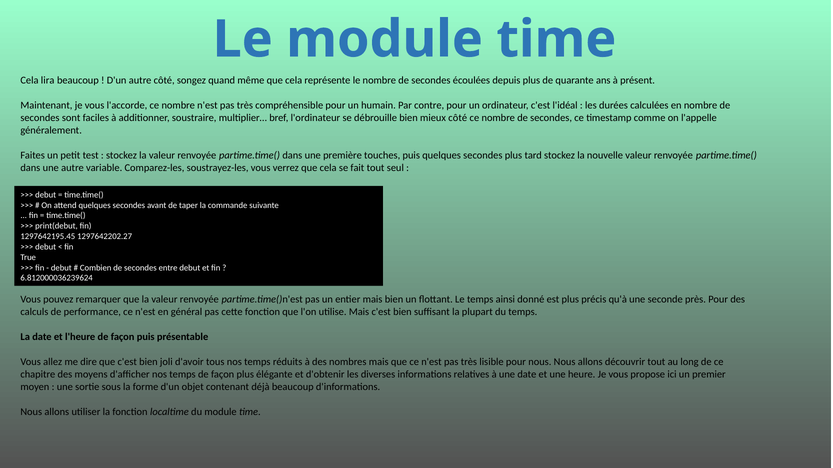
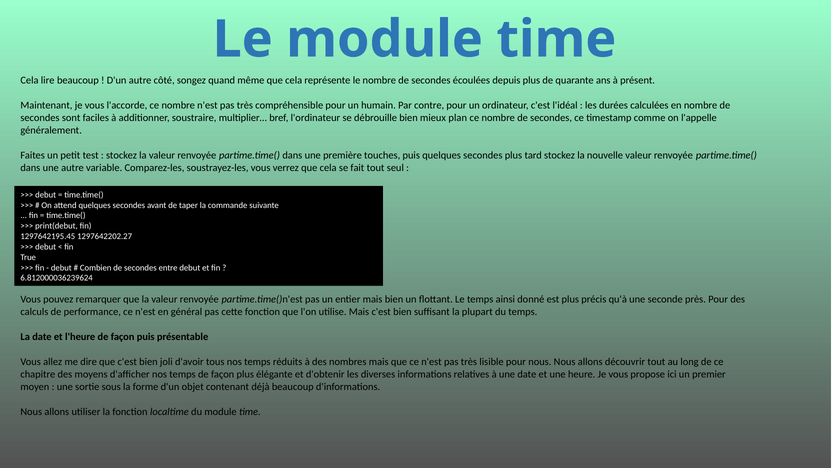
lira: lira -> lire
mieux côté: côté -> plan
